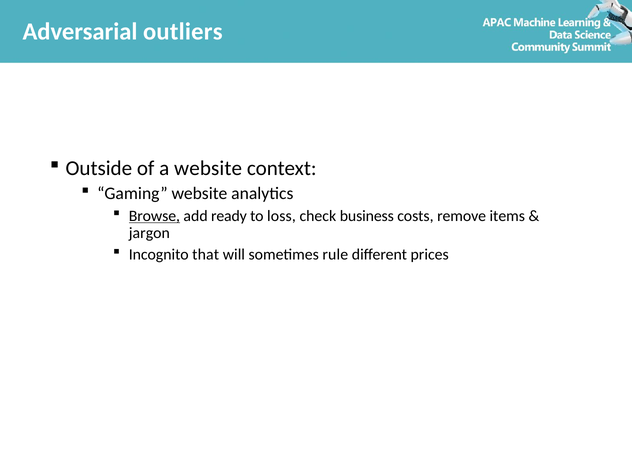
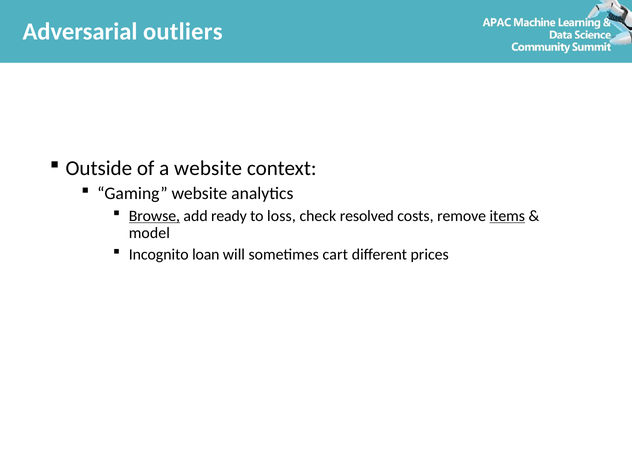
business: business -> resolved
items underline: none -> present
jargon: jargon -> model
that: that -> loan
rule: rule -> cart
